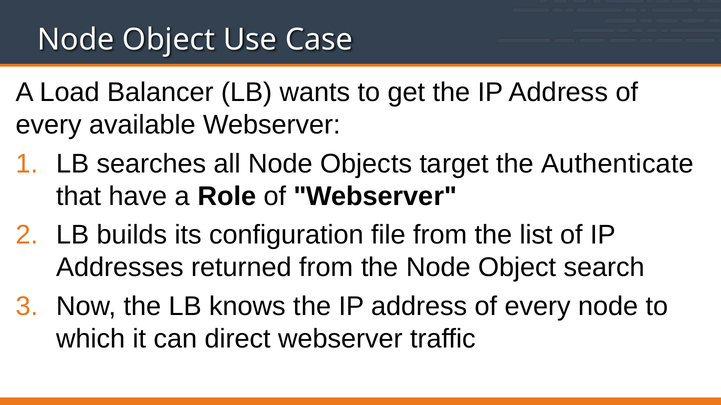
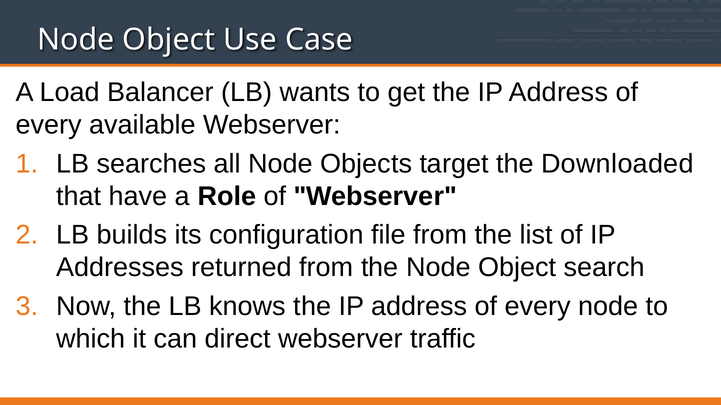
Authenticate: Authenticate -> Downloaded
